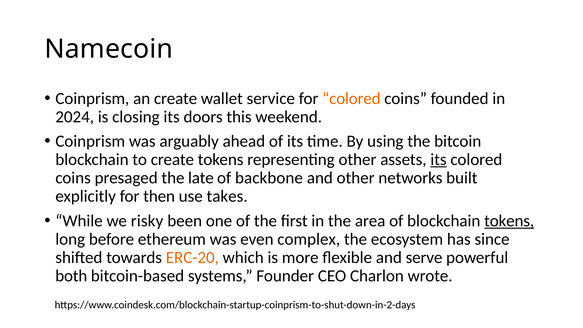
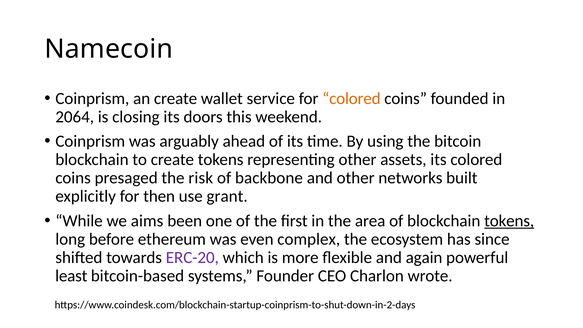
2024: 2024 -> 2064
its at (439, 160) underline: present -> none
late: late -> risk
takes: takes -> grant
risky: risky -> aims
ERC-20 colour: orange -> purple
serve: serve -> again
both: both -> least
